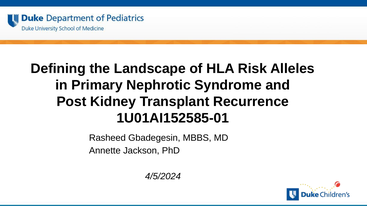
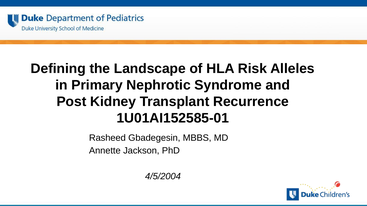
4/5/2024: 4/5/2024 -> 4/5/2004
